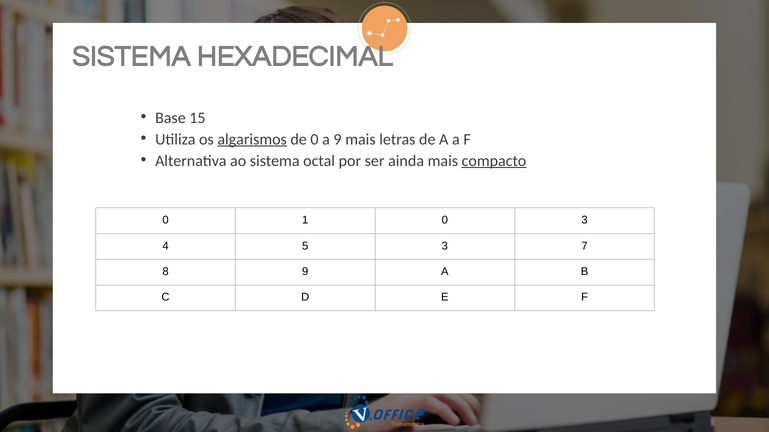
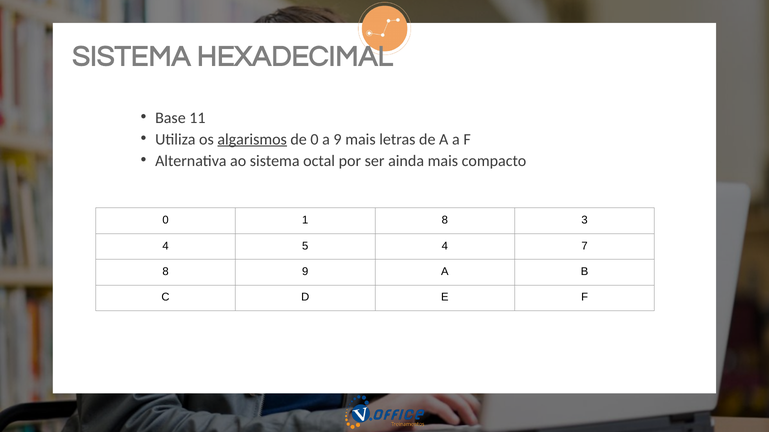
15: 15 -> 11
compacto underline: present -> none
1 0: 0 -> 8
5 3: 3 -> 4
